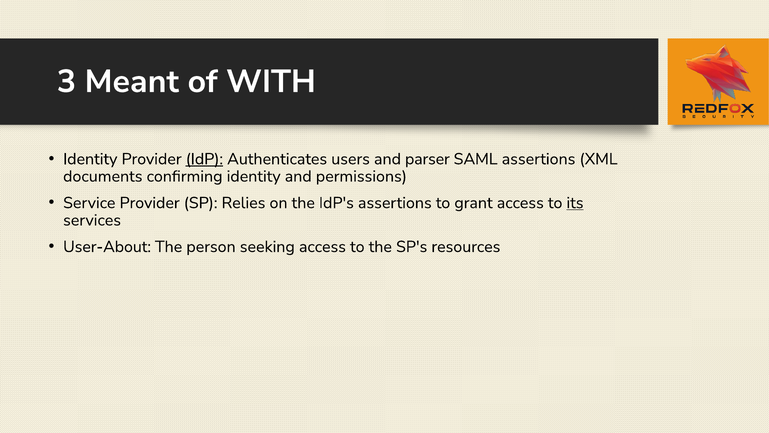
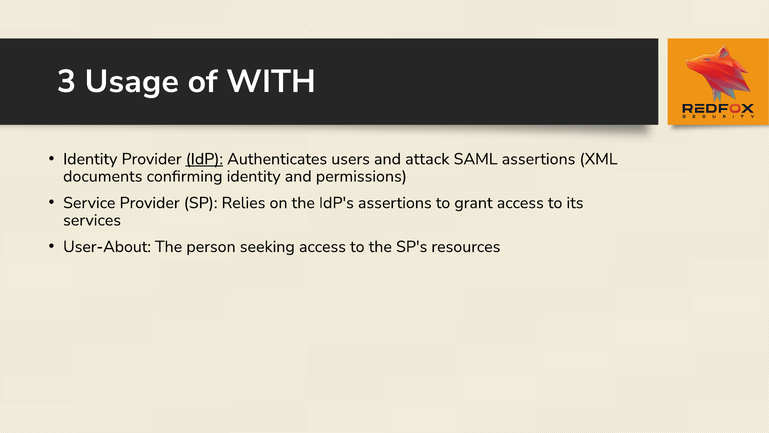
Meant: Meant -> Usage
parser: parser -> attack
its underline: present -> none
